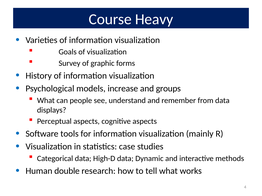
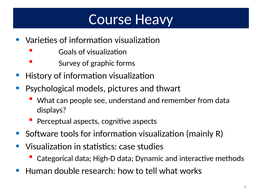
increase: increase -> pictures
groups: groups -> thwart
